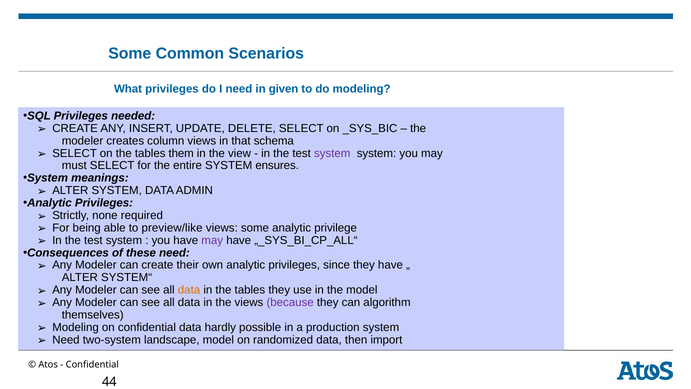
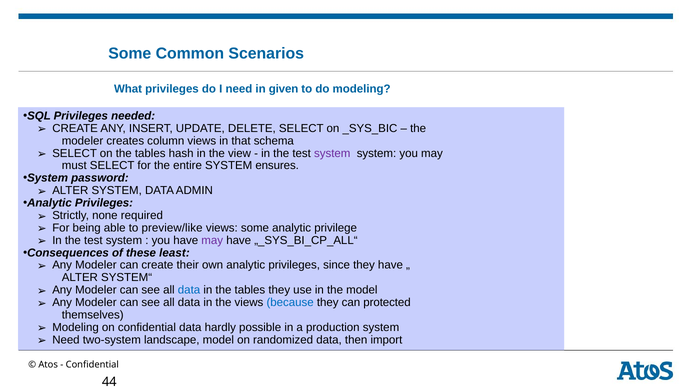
them: them -> hash
meanings: meanings -> password
these need: need -> least
data at (189, 290) colour: orange -> blue
because colour: purple -> blue
algorithm: algorithm -> protected
